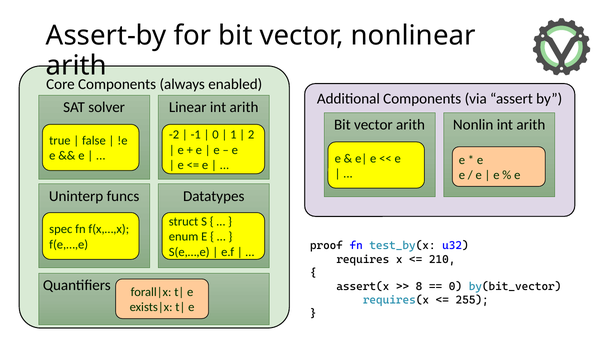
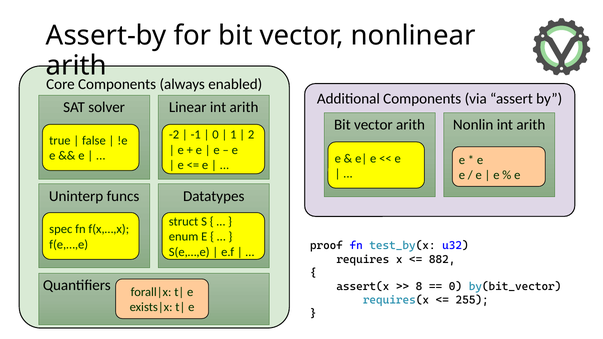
210: 210 -> 882
